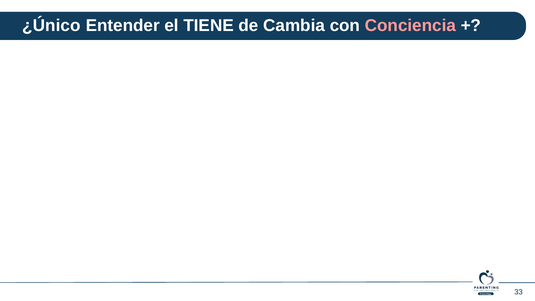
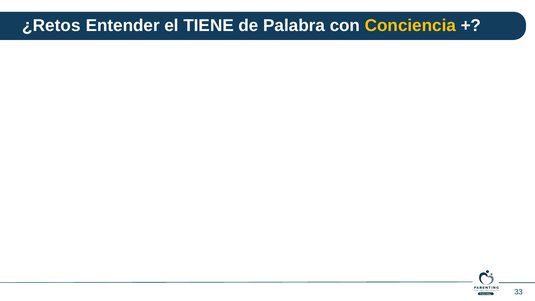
¿Único: ¿Único -> ¿Retos
Cambia: Cambia -> Palabra
Conciencia colour: pink -> yellow
